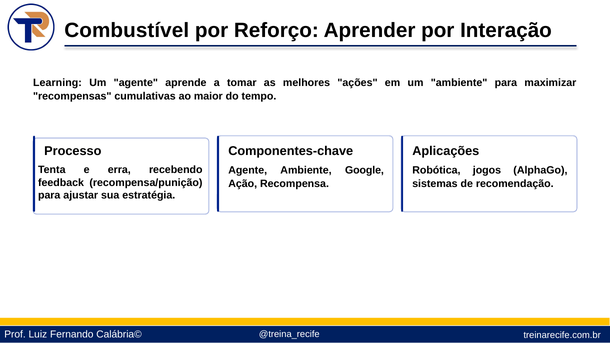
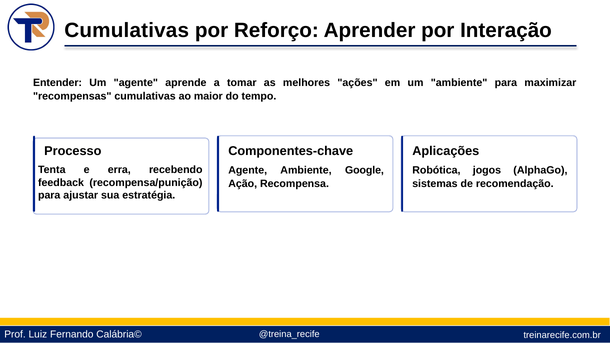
Combustível at (127, 30): Combustível -> Cumulativas
Learning: Learning -> Entender
